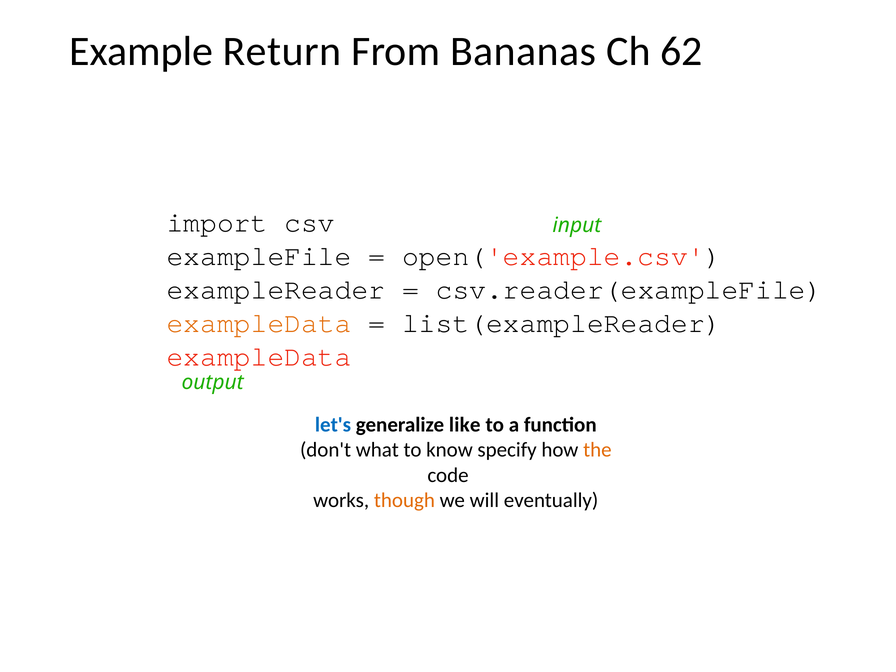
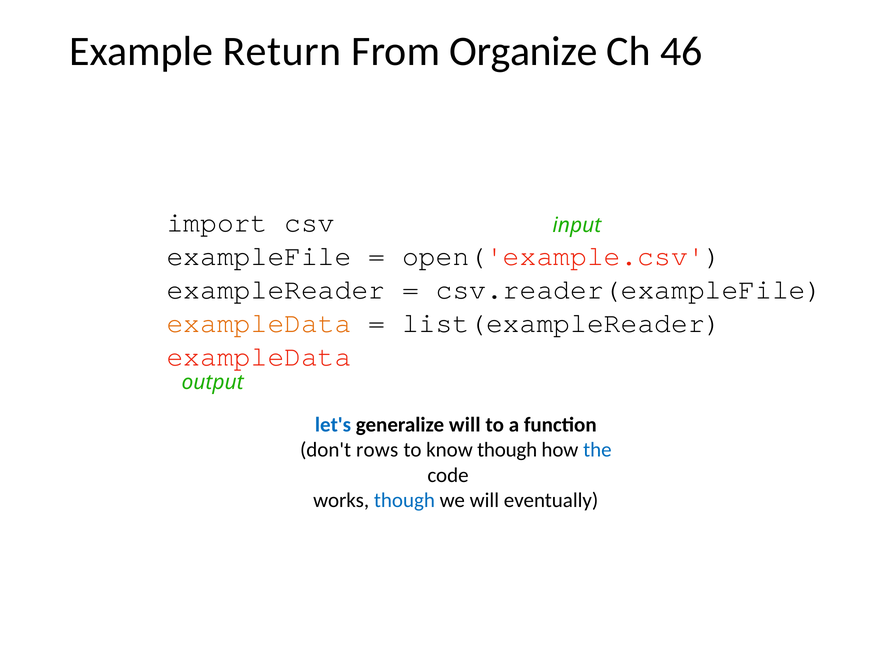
Bananas: Bananas -> Organize
62: 62 -> 46
generalize like: like -> will
what: what -> rows
know specify: specify -> though
the colour: orange -> blue
though at (404, 500) colour: orange -> blue
